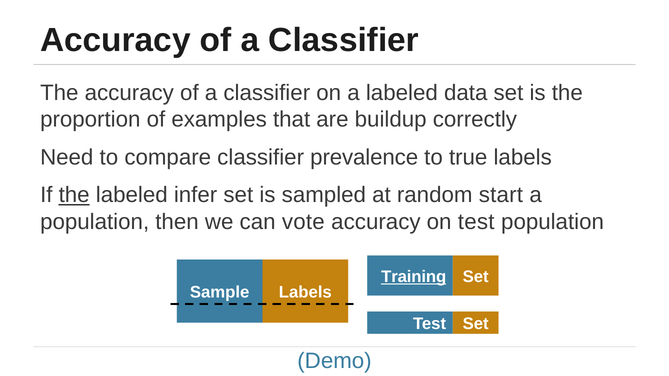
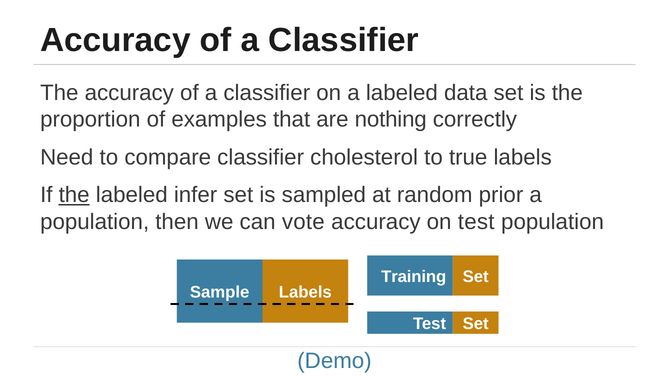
buildup: buildup -> nothing
prevalence: prevalence -> cholesterol
start: start -> prior
Training underline: present -> none
